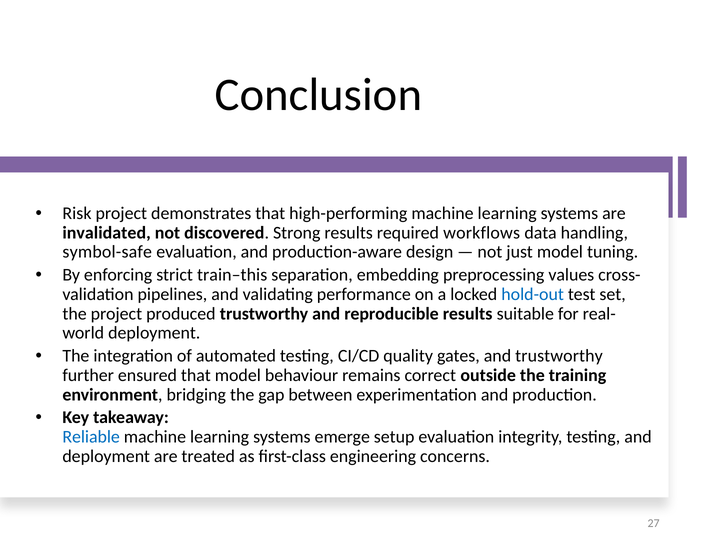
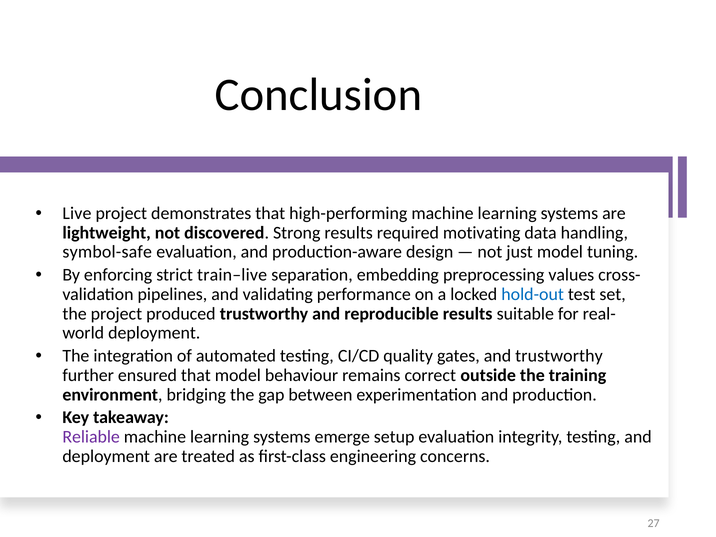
Risk: Risk -> Live
invalidated: invalidated -> lightweight
workflows: workflows -> motivating
train–this: train–this -> train–live
Reliable colour: blue -> purple
